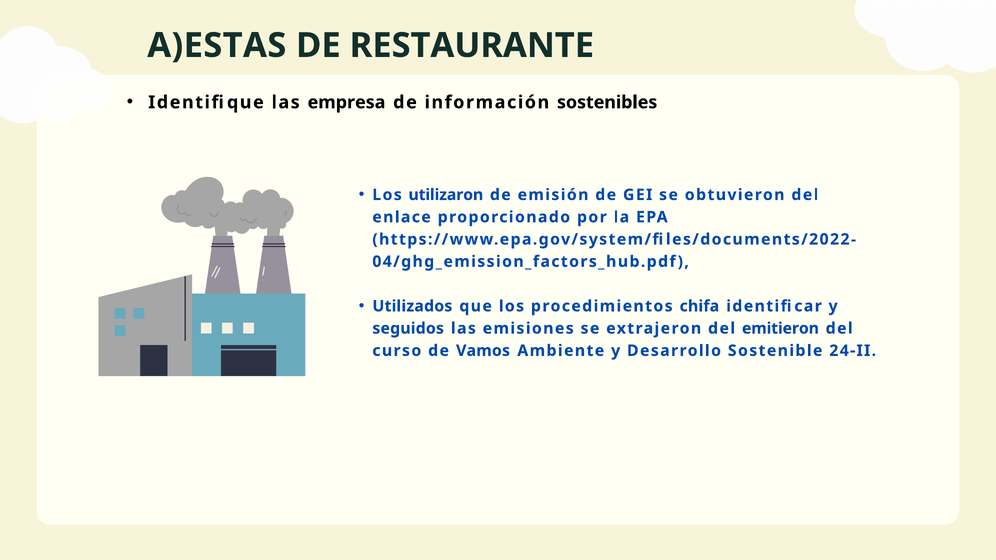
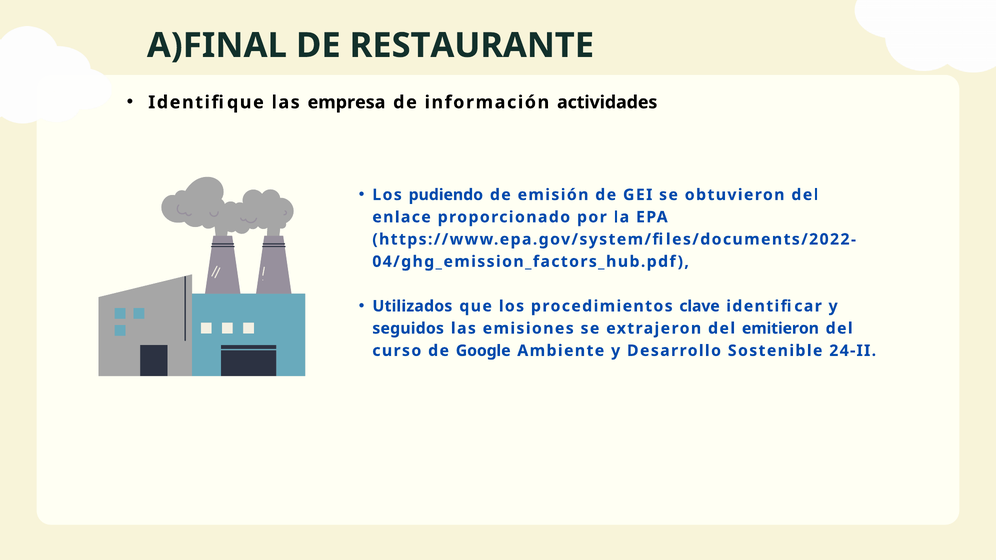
A)ESTAS: A)ESTAS -> A)FINAL
sostenibles: sostenibles -> actividades
utilizaron: utilizaron -> pudiendo
chifa: chifa -> clave
Vamos: Vamos -> Google
